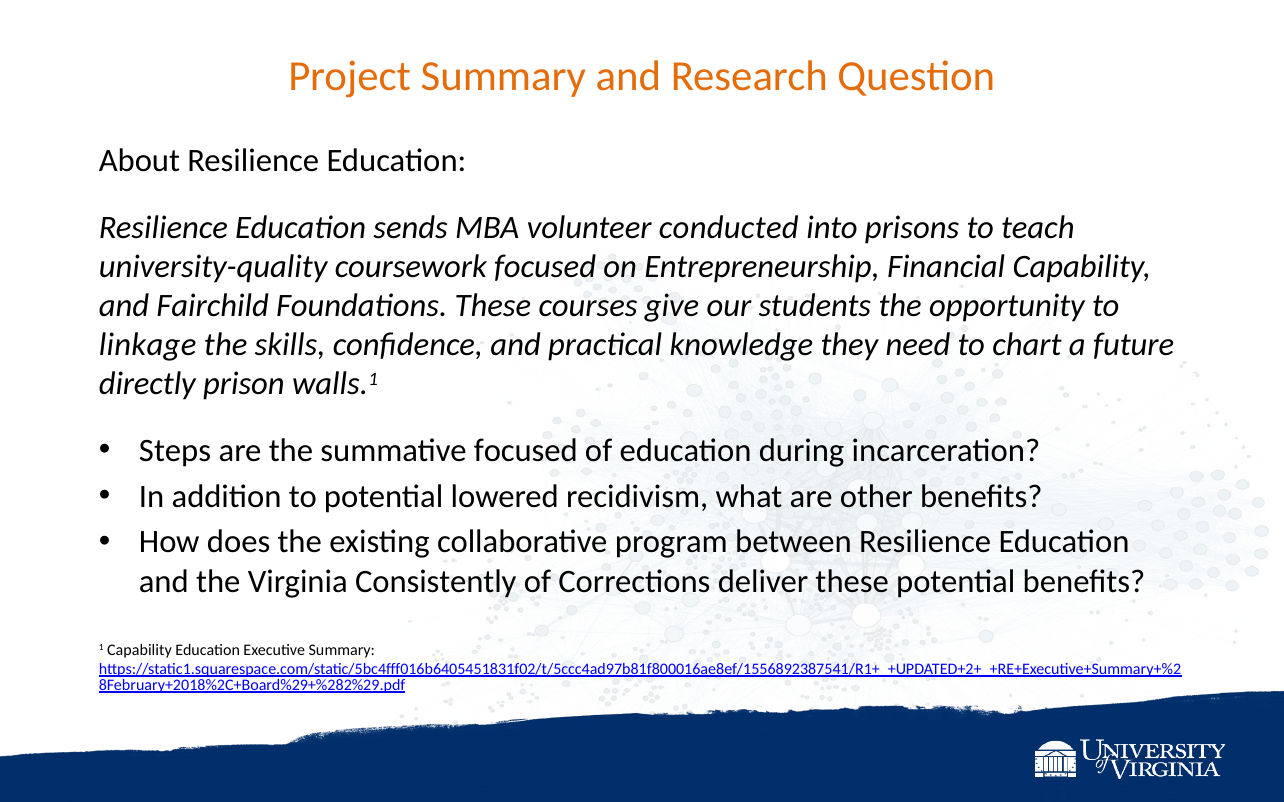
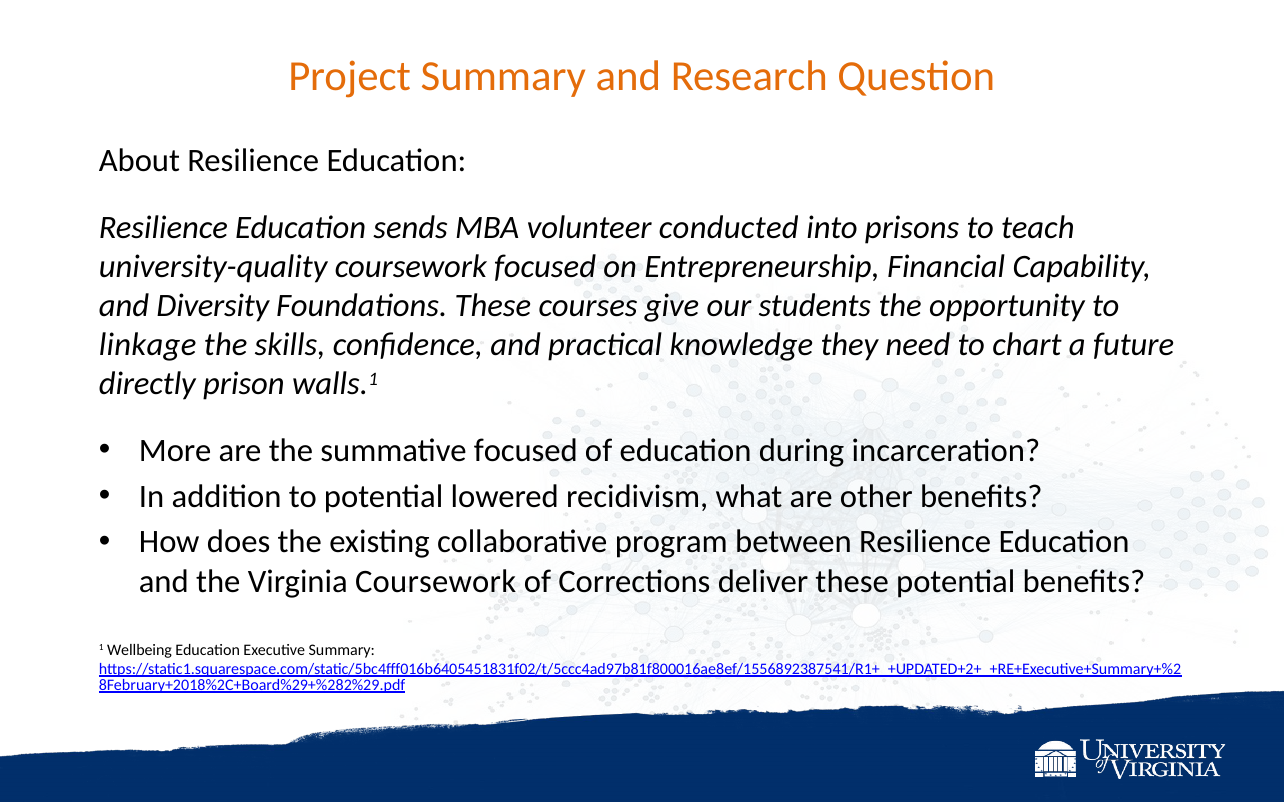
Fairchild: Fairchild -> Diversity
Steps: Steps -> More
Virginia Consistently: Consistently -> Coursework
1 Capability: Capability -> Wellbeing
